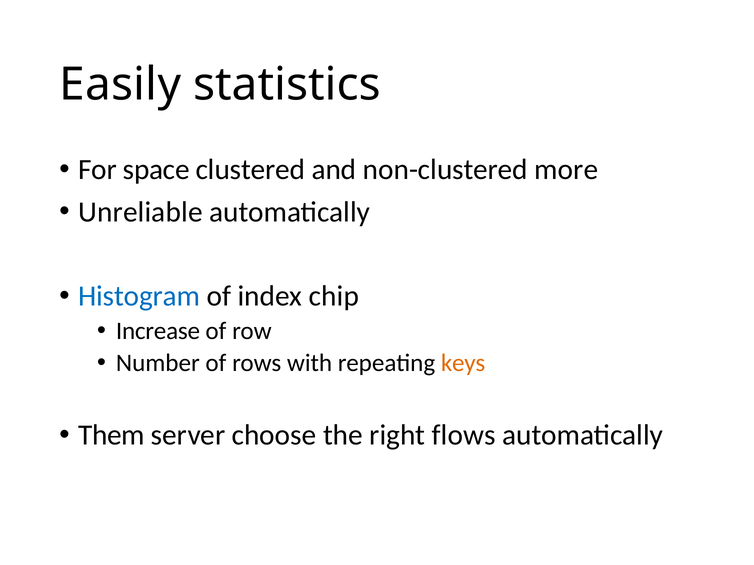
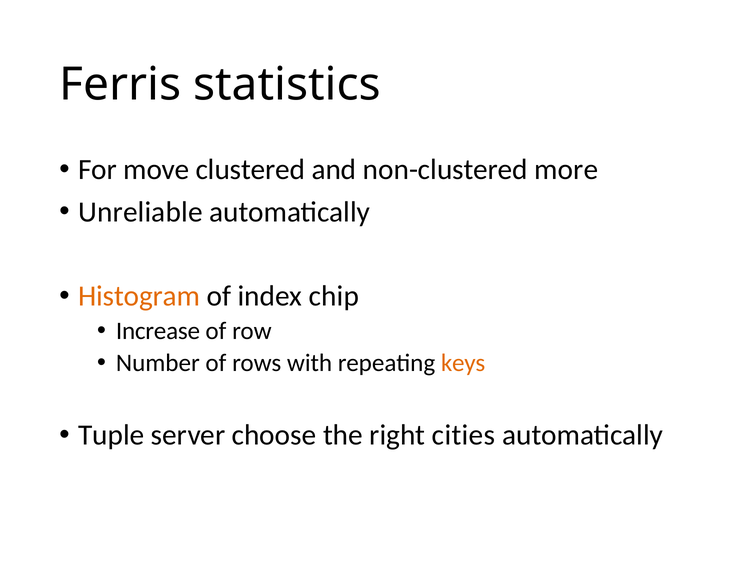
Easily: Easily -> Ferris
space: space -> move
Histogram colour: blue -> orange
Them: Them -> Tuple
flows: flows -> cities
